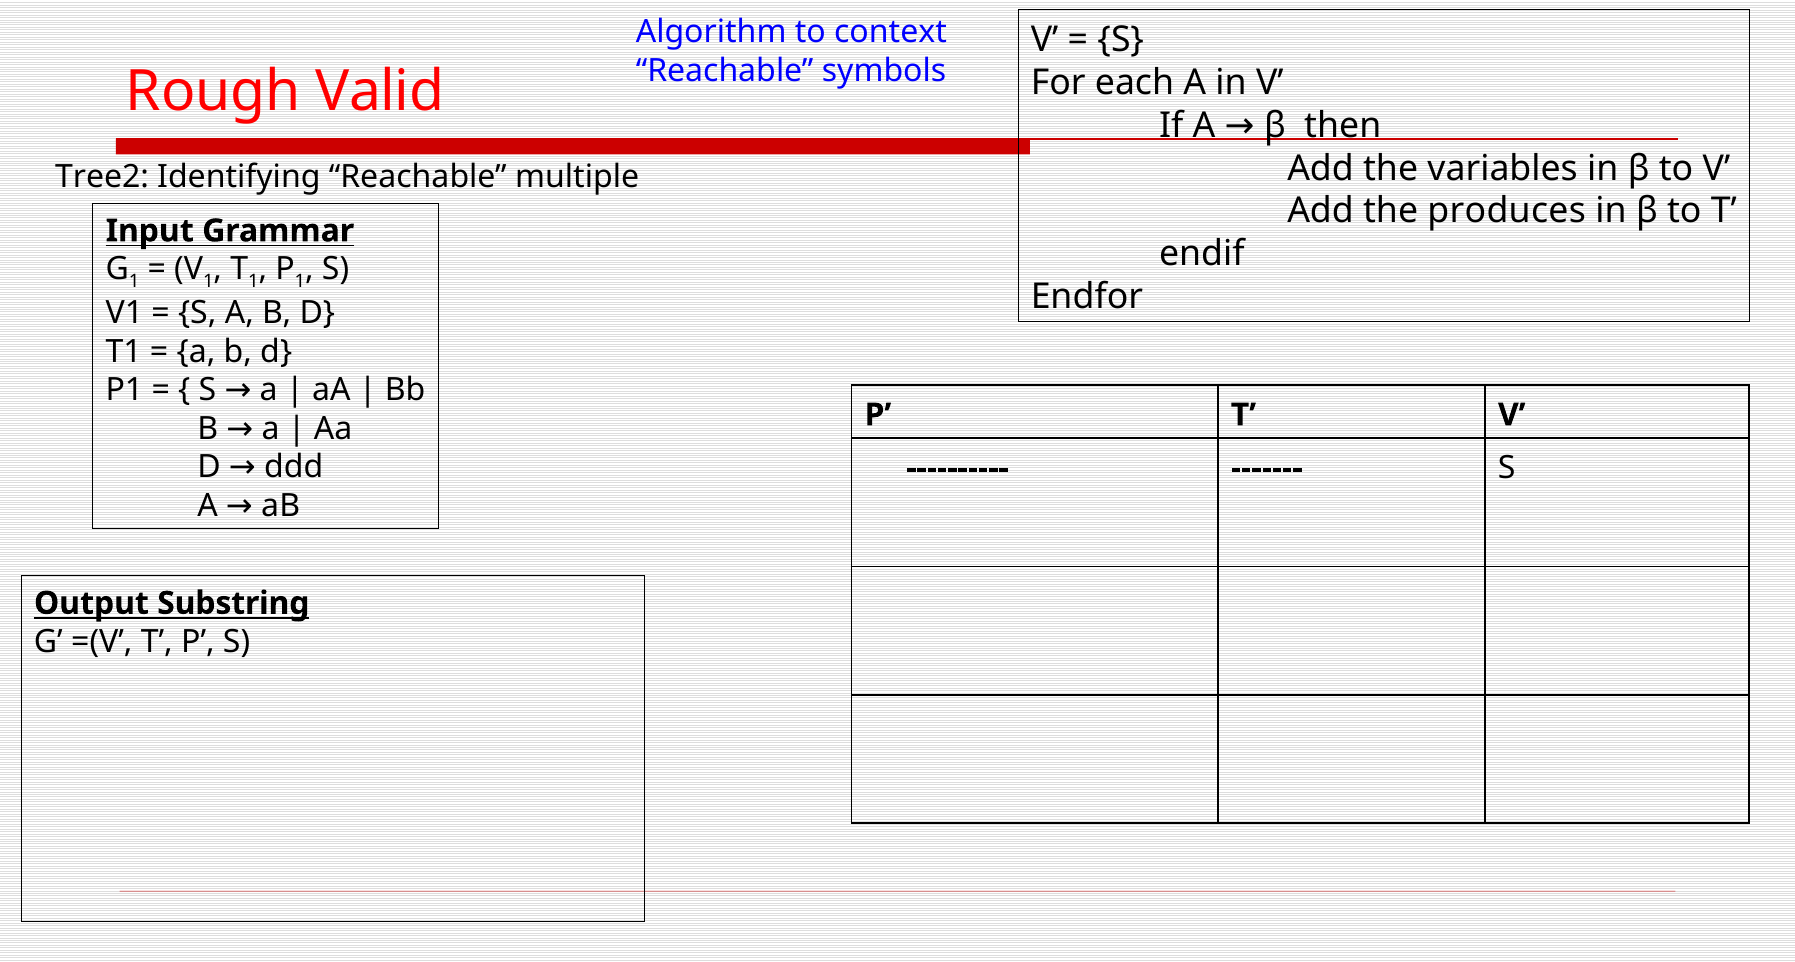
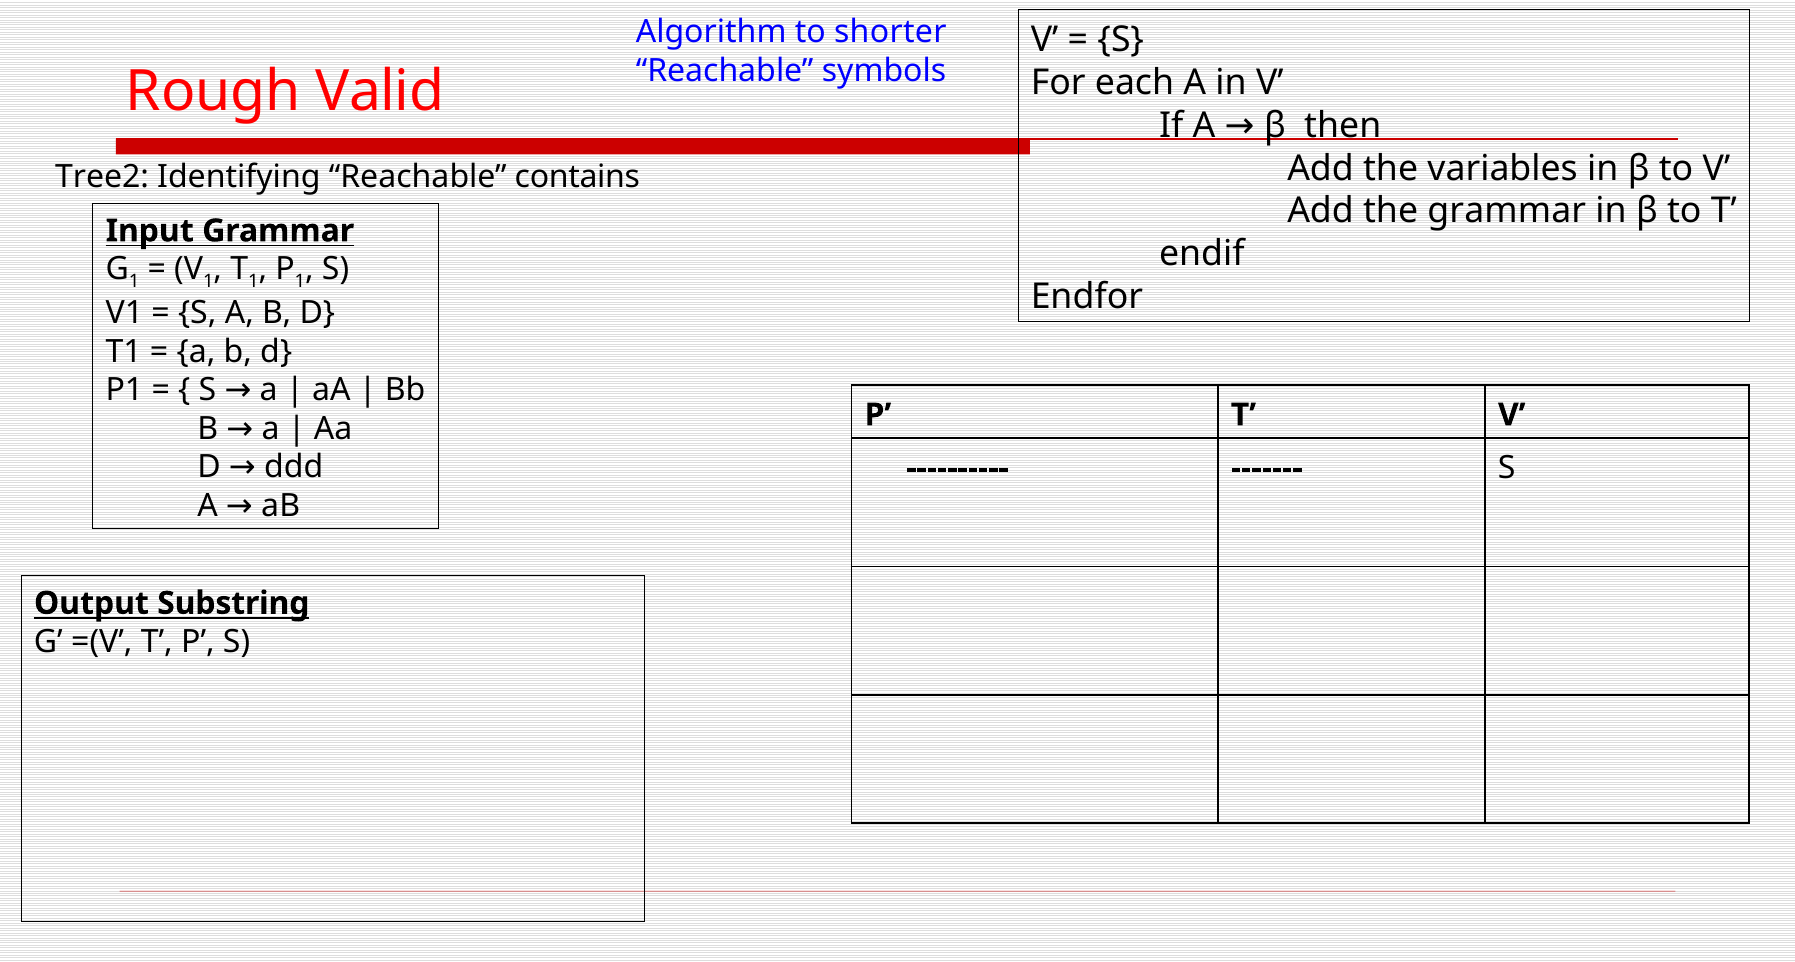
context: context -> shorter
multiple: multiple -> contains
the produces: produces -> grammar
